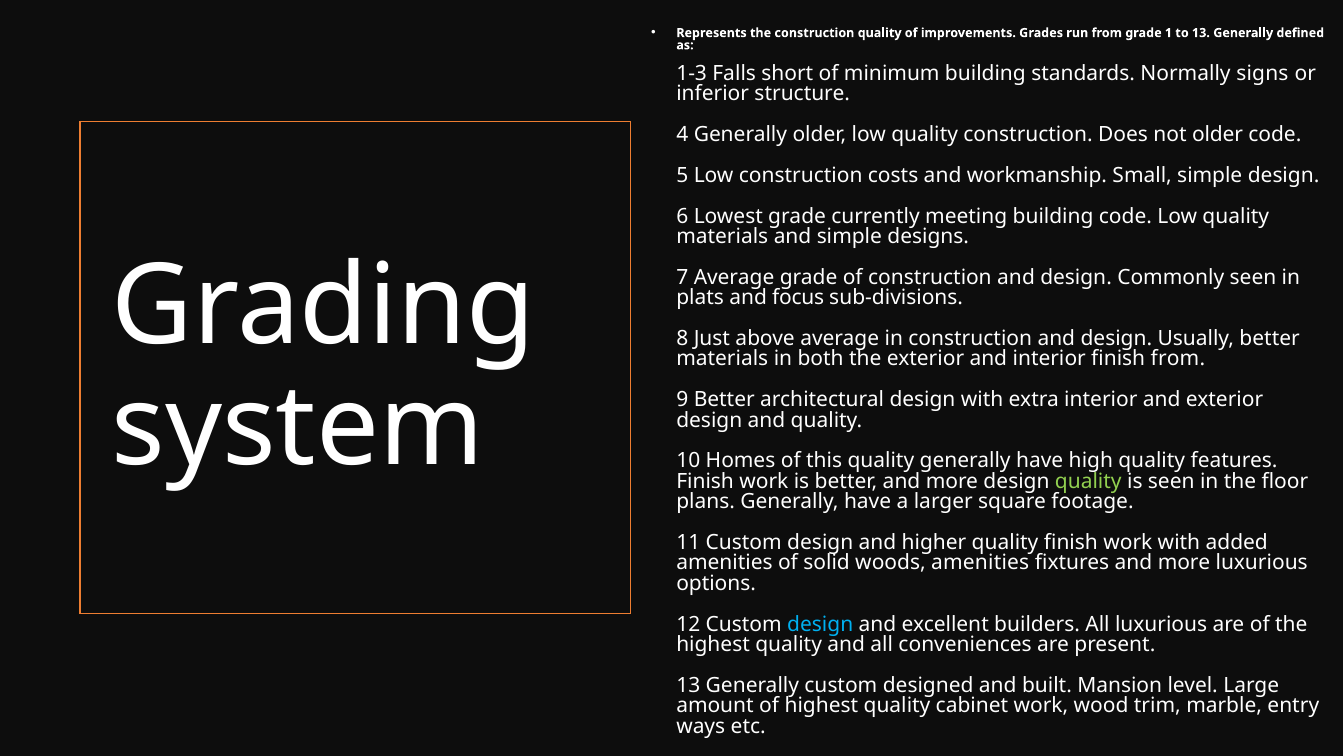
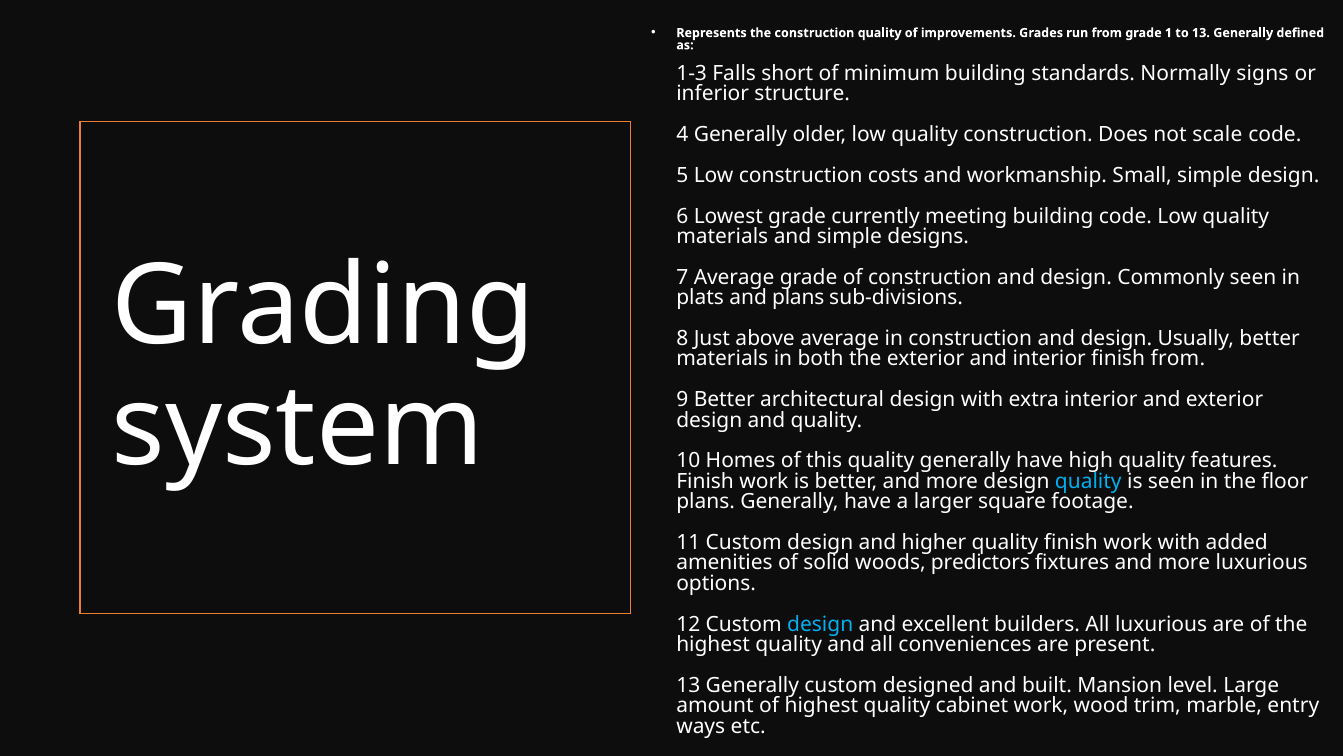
not older: older -> scale
and focus: focus -> plans
quality at (1088, 481) colour: light green -> light blue
woods amenities: amenities -> predictors
